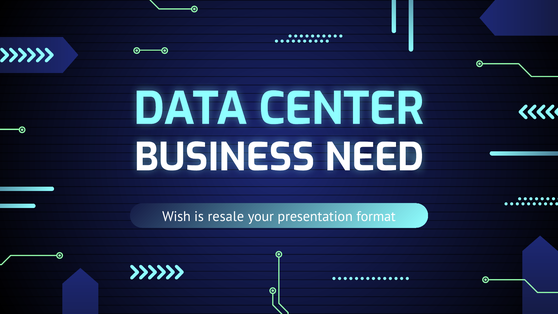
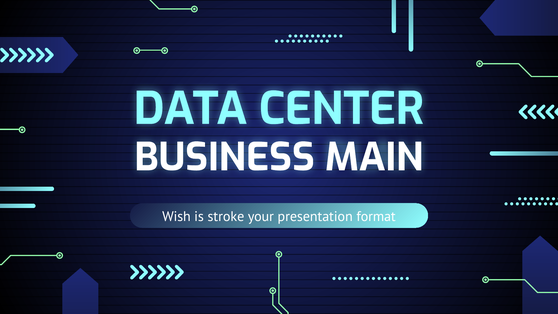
NEED: NEED -> MAIN
resale: resale -> stroke
